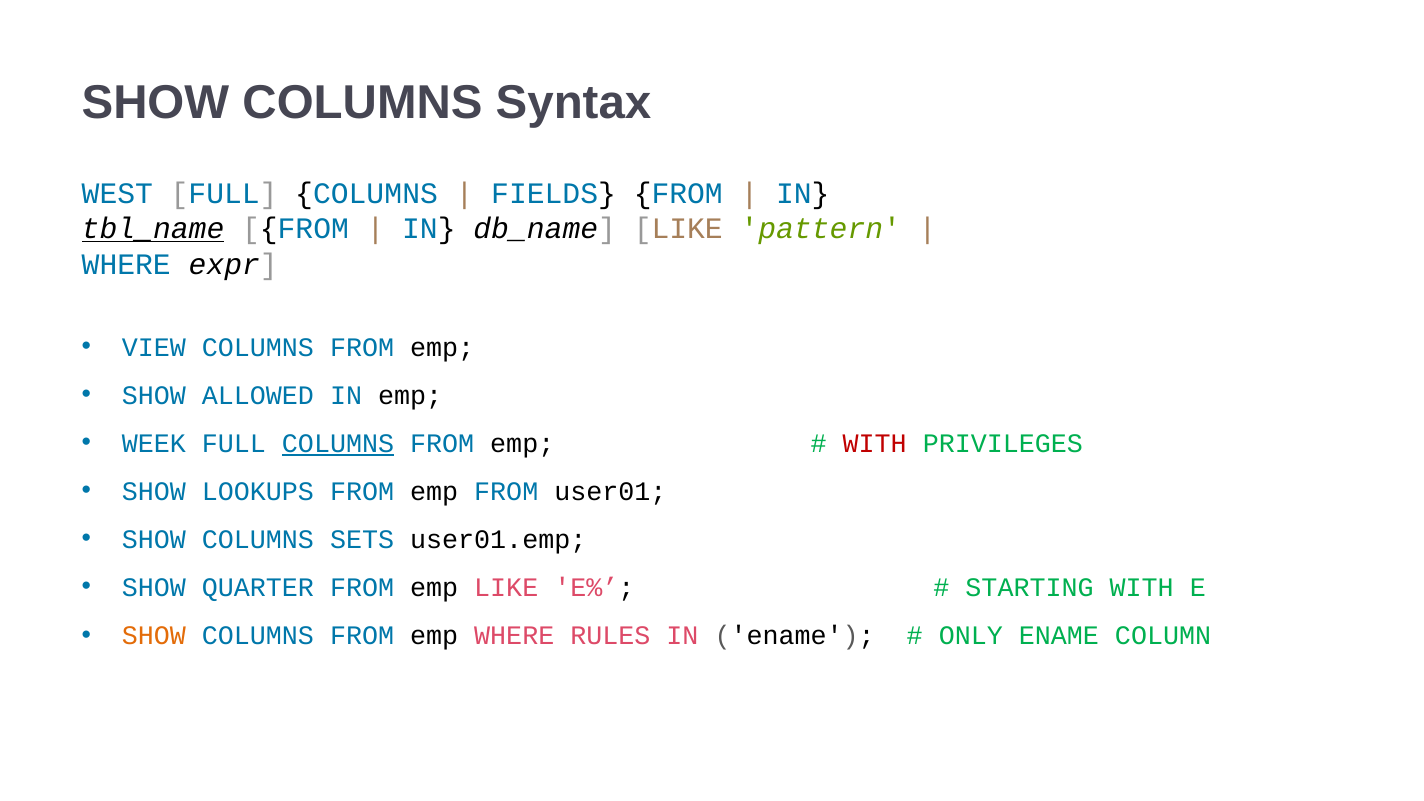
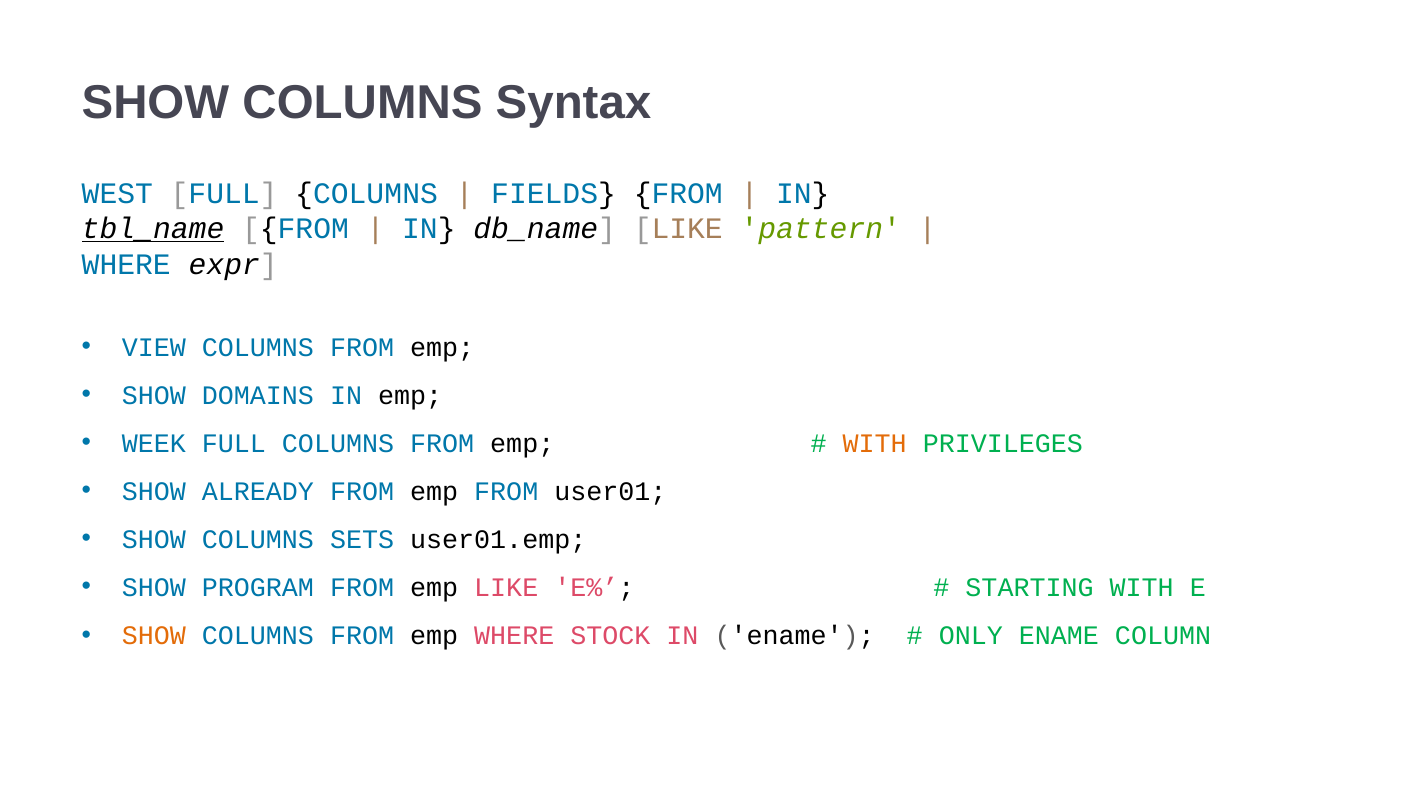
ALLOWED: ALLOWED -> DOMAINS
COLUMNS at (338, 443) underline: present -> none
WITH at (875, 443) colour: red -> orange
LOOKUPS: LOOKUPS -> ALREADY
QUARTER: QUARTER -> PROGRAM
RULES: RULES -> STOCK
